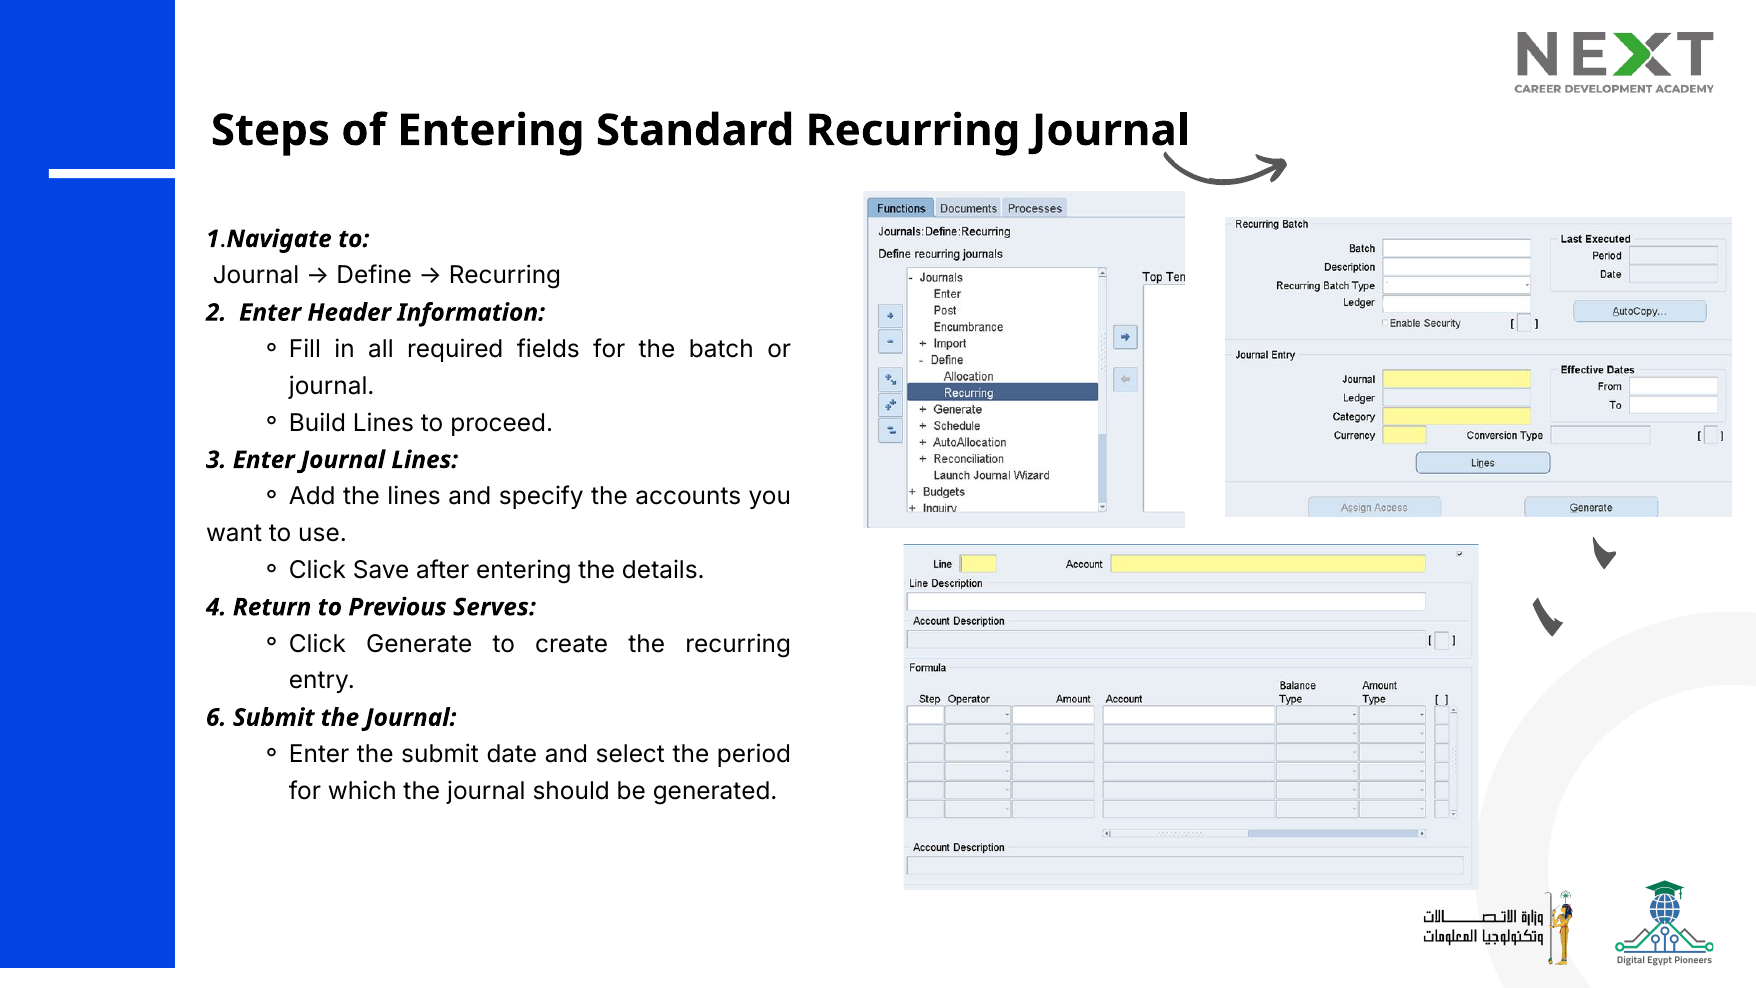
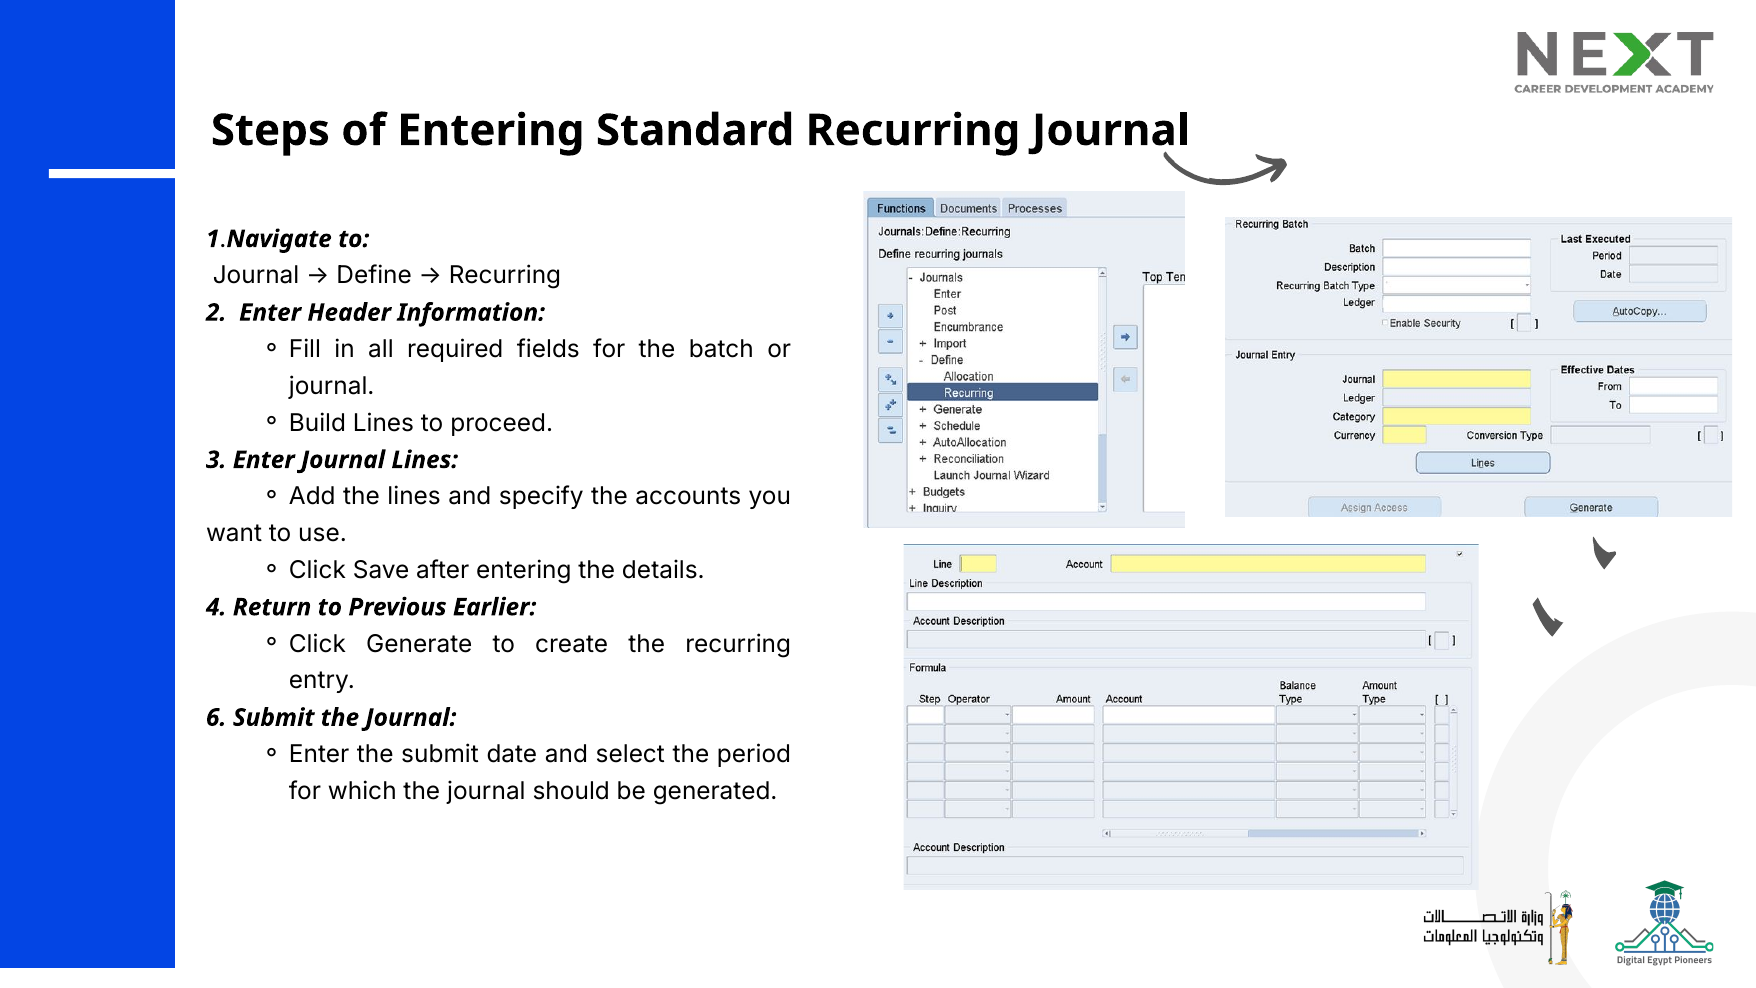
Serves: Serves -> Earlier
